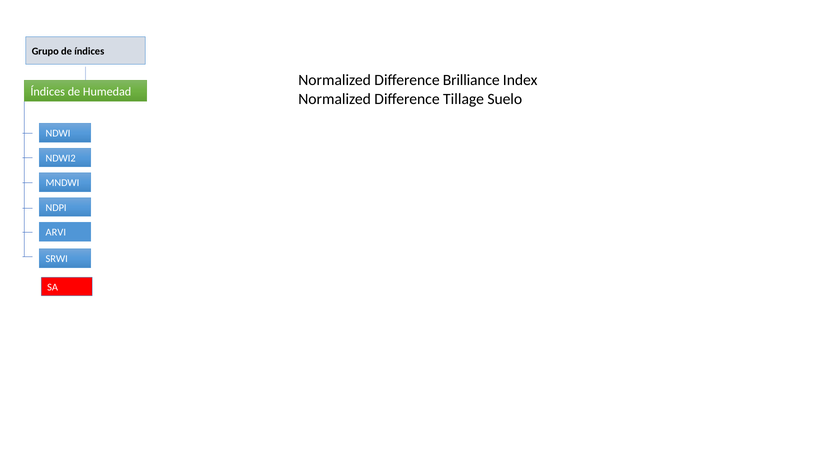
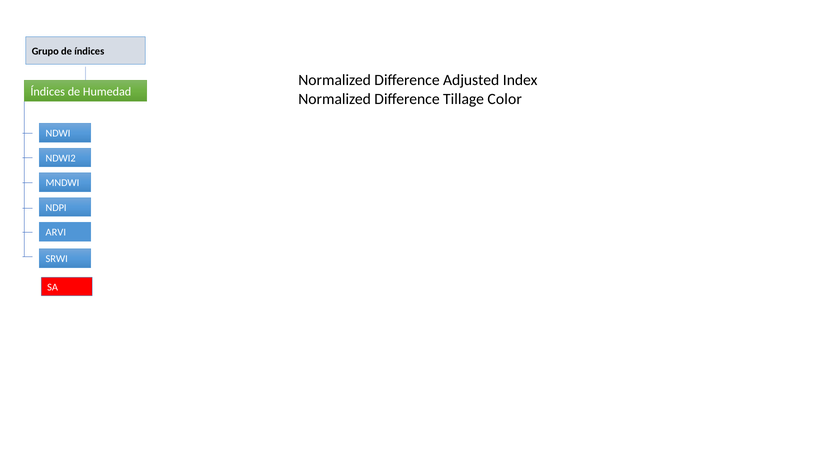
Brilliance: Brilliance -> Adjusted
Suelo: Suelo -> Color
